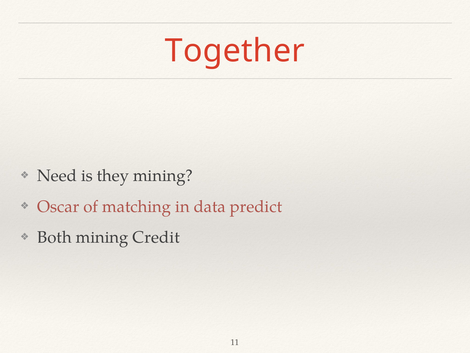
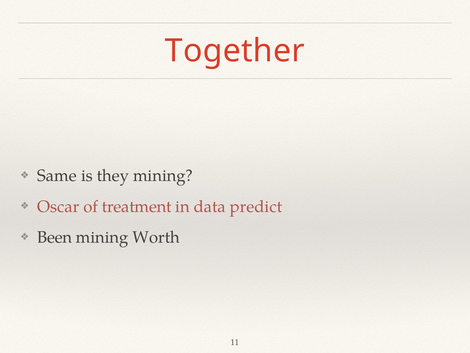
Need: Need -> Same
matching: matching -> treatment
Both: Both -> Been
Credit: Credit -> Worth
